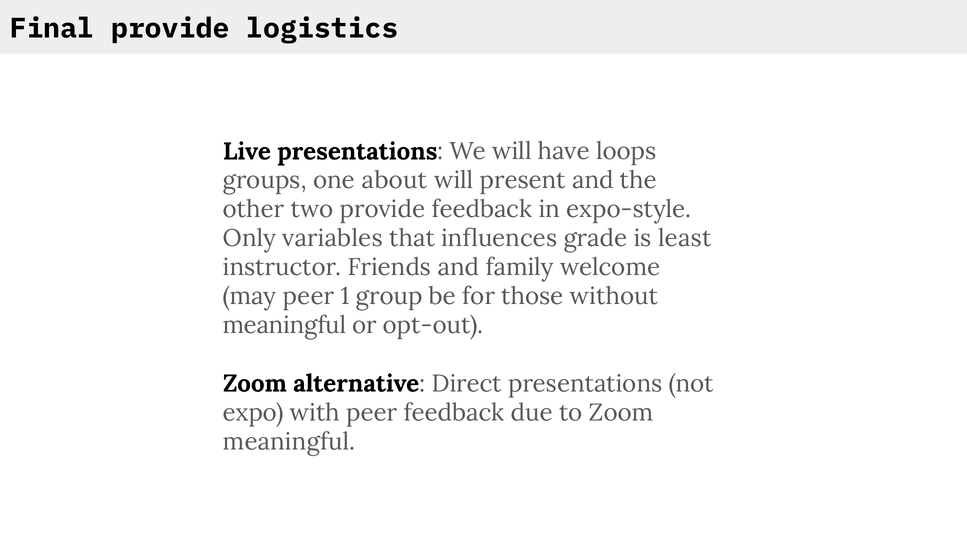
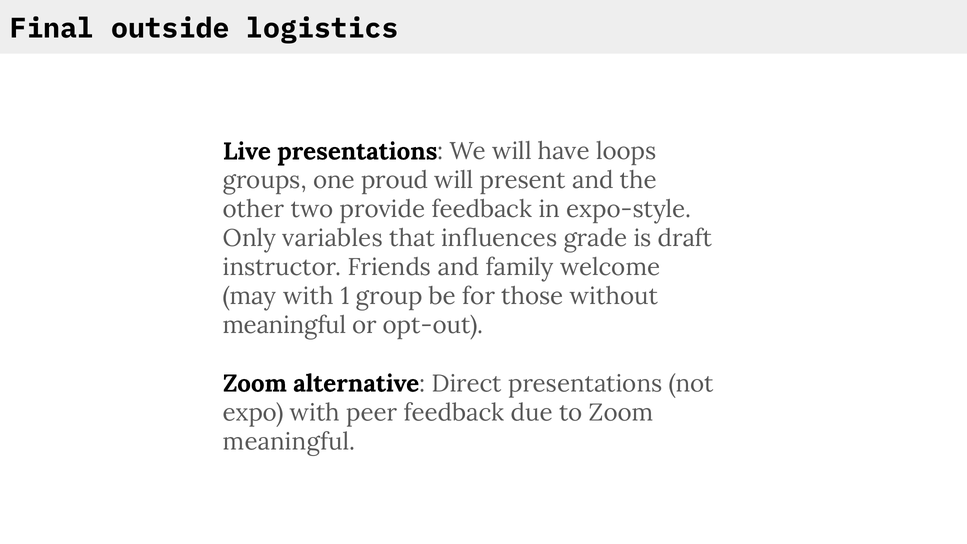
Final provide: provide -> outside
about: about -> proud
least: least -> draft
may peer: peer -> with
